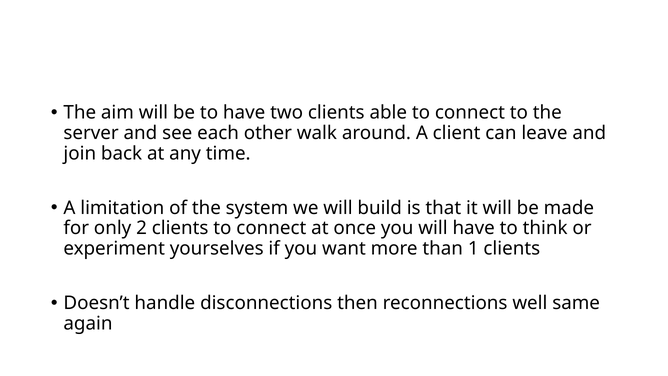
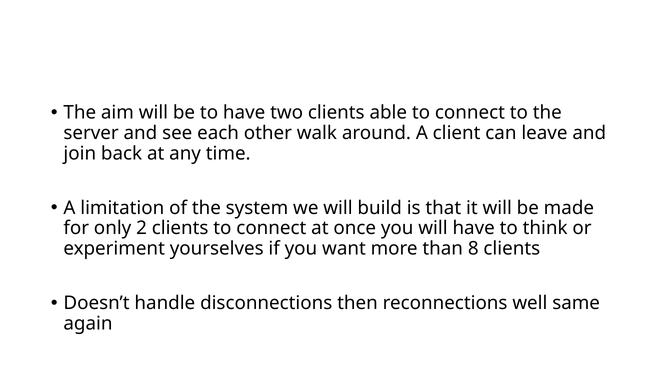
1: 1 -> 8
